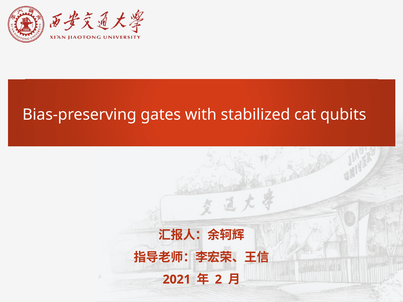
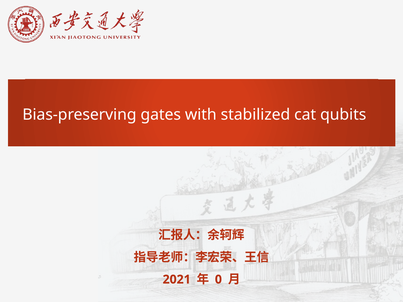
2: 2 -> 0
